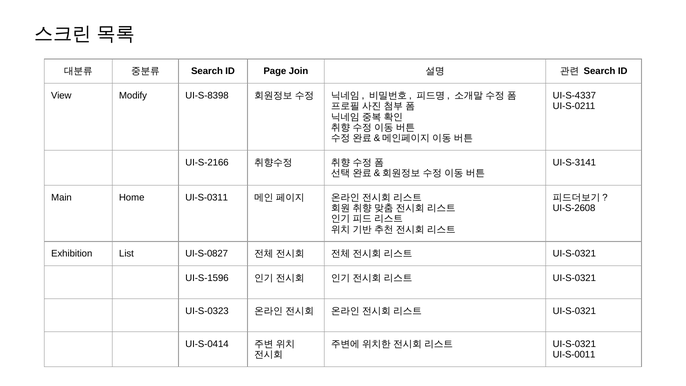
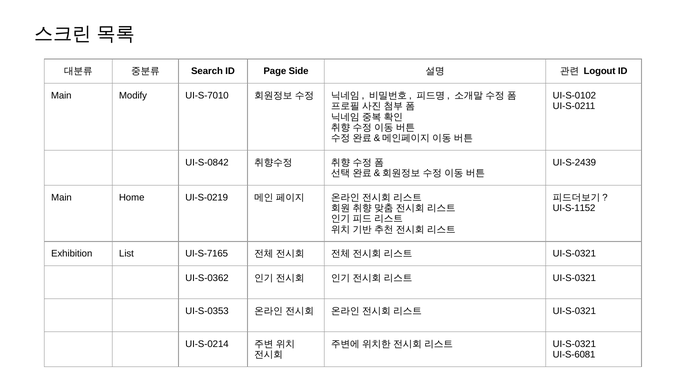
Join: Join -> Side
Search at (600, 71): Search -> Logout
View at (61, 96): View -> Main
UI-S-8398: UI-S-8398 -> UI-S-7010
UI-S-4337: UI-S-4337 -> UI-S-0102
UI-S-2166: UI-S-2166 -> UI-S-0842
UI-S-3141: UI-S-3141 -> UI-S-2439
UI-S-0311: UI-S-0311 -> UI-S-0219
UI-S-2608: UI-S-2608 -> UI-S-1152
UI-S-0827: UI-S-0827 -> UI-S-7165
UI-S-1596: UI-S-1596 -> UI-S-0362
UI-S-0323: UI-S-0323 -> UI-S-0353
UI-S-0414: UI-S-0414 -> UI-S-0214
UI-S-0011: UI-S-0011 -> UI-S-6081
